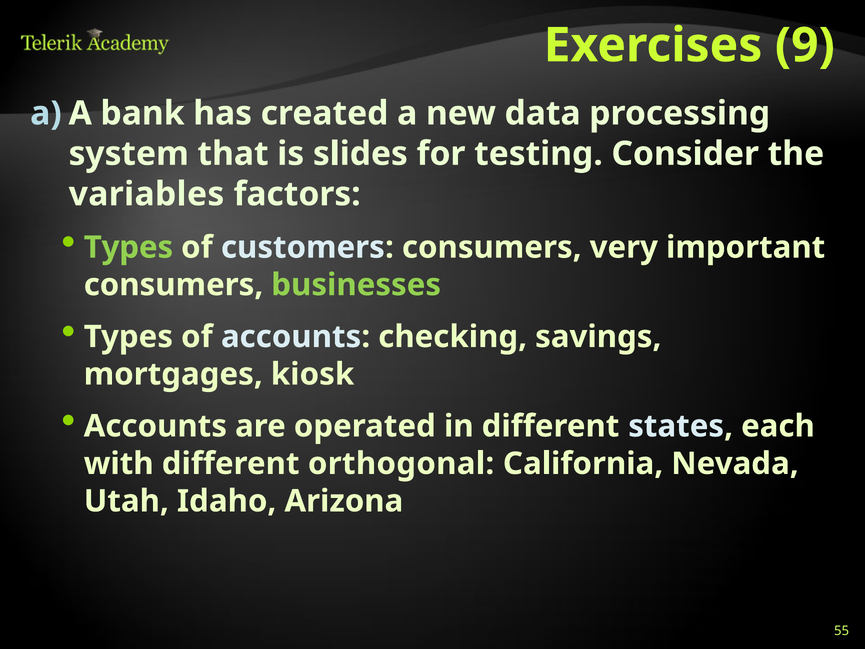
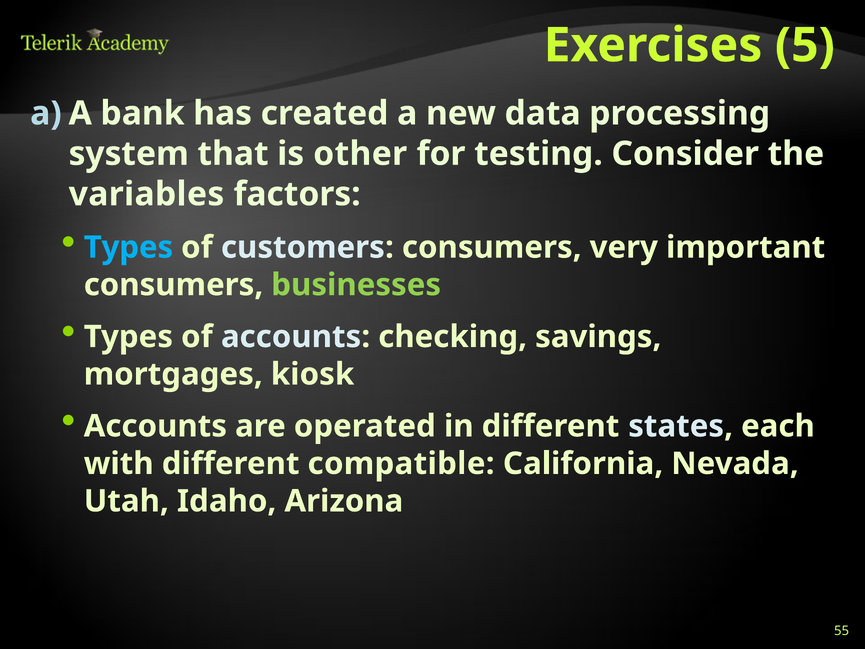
9: 9 -> 5
slides: slides -> other
Types at (128, 247) colour: light green -> light blue
orthogonal: orthogonal -> compatible
